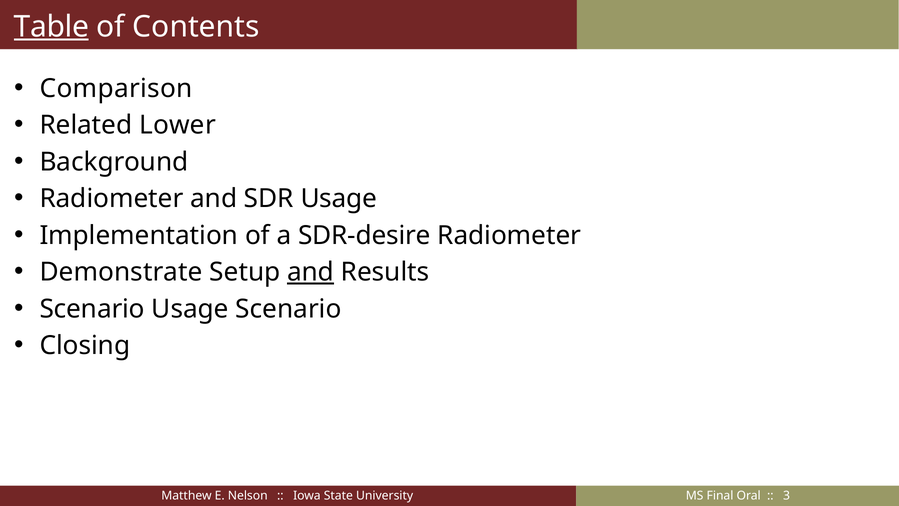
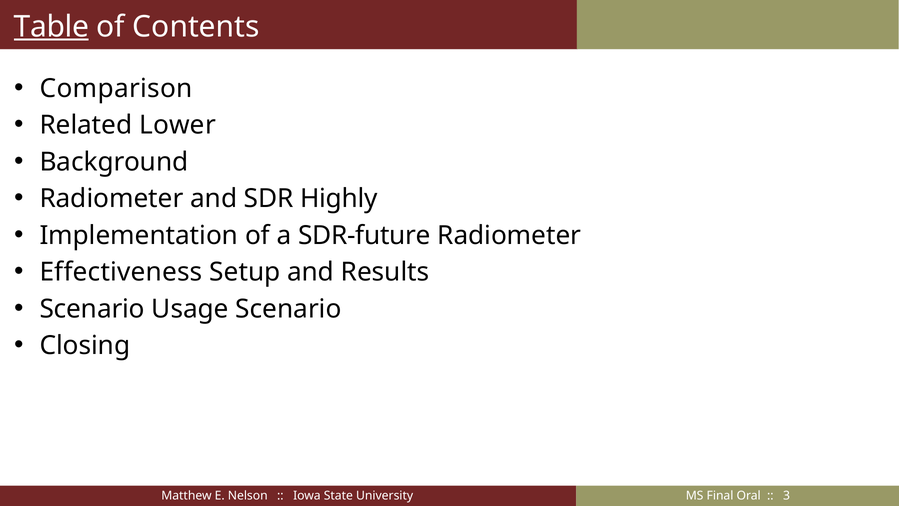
SDR Usage: Usage -> Highly
SDR-desire: SDR-desire -> SDR-future
Demonstrate: Demonstrate -> Effectiveness
and at (311, 272) underline: present -> none
